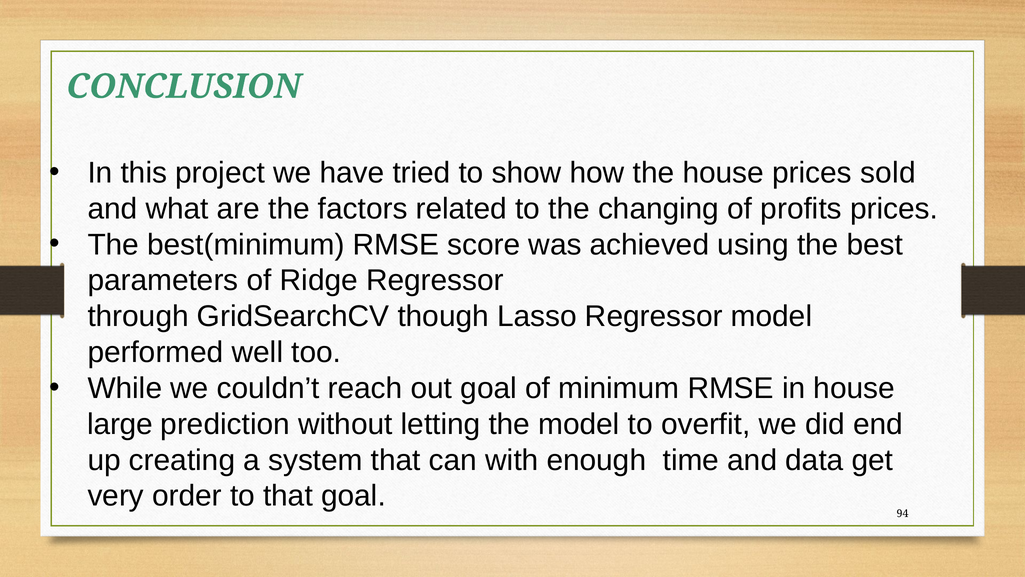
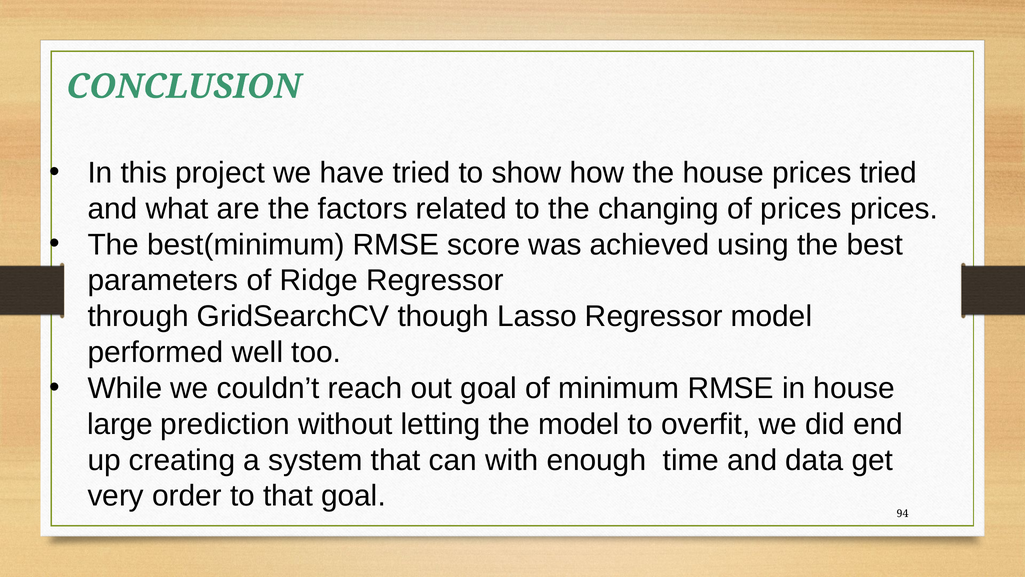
prices sold: sold -> tried
of profits: profits -> prices
